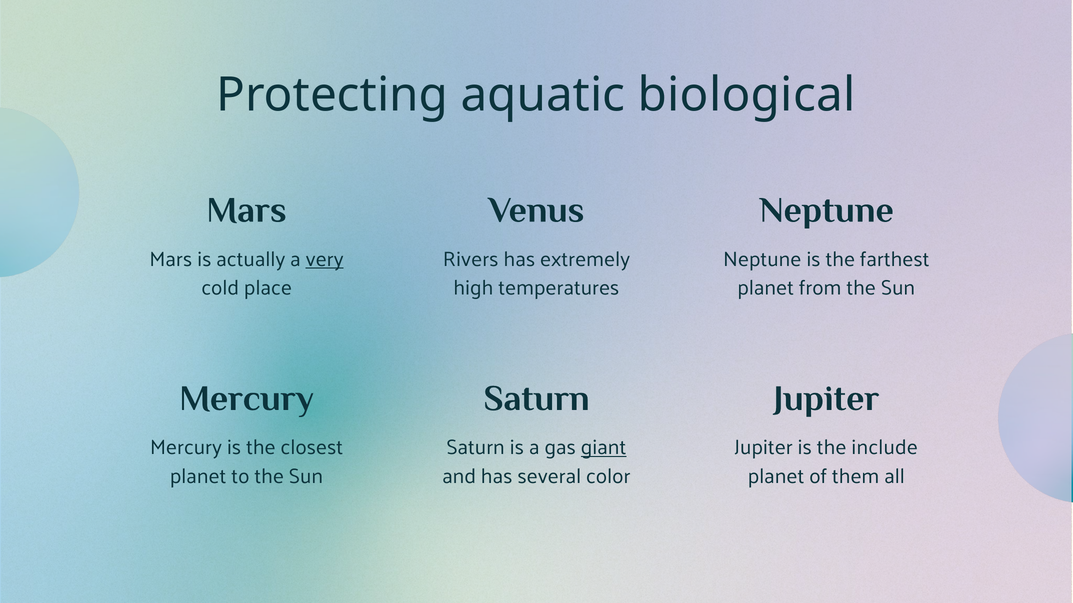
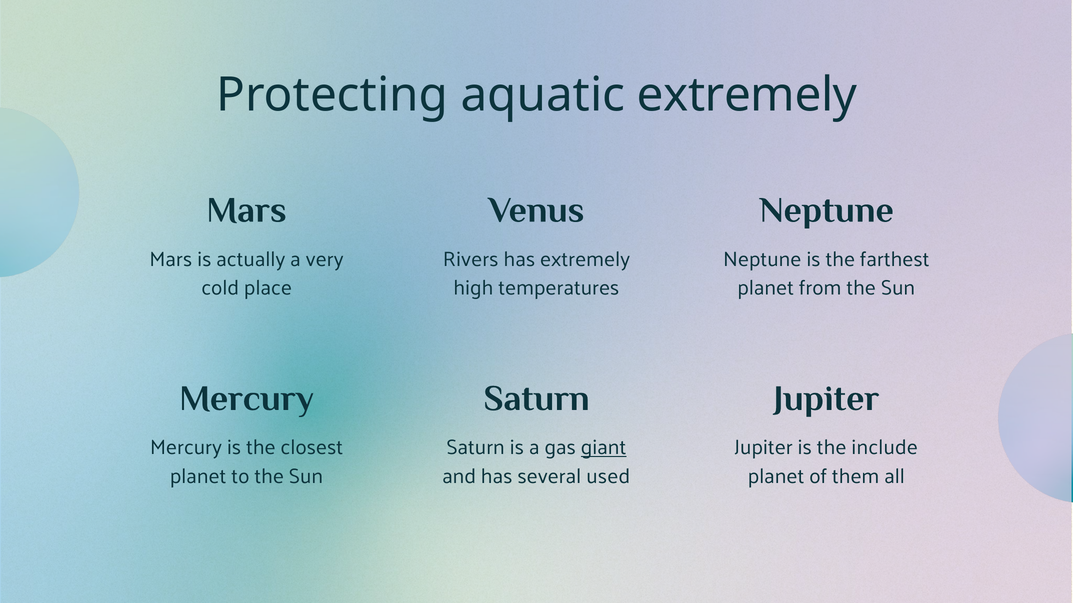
aquatic biological: biological -> extremely
very underline: present -> none
color: color -> used
